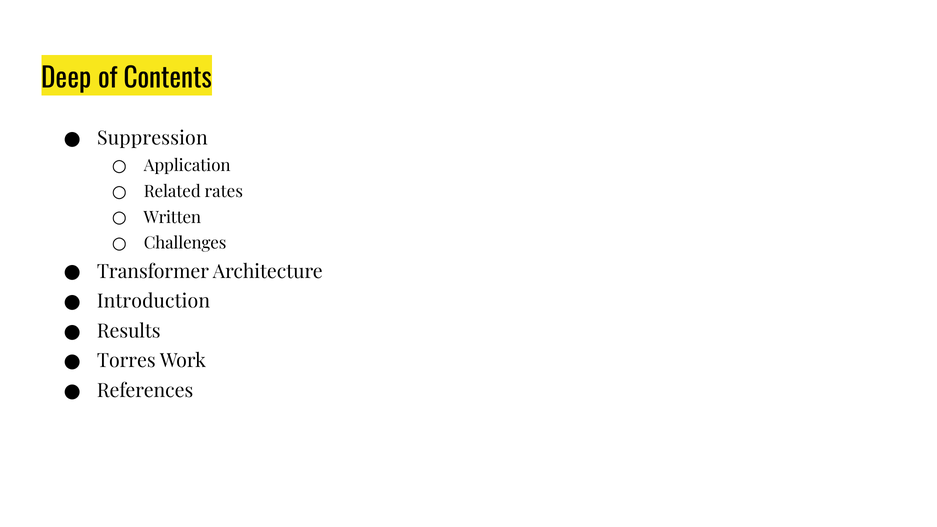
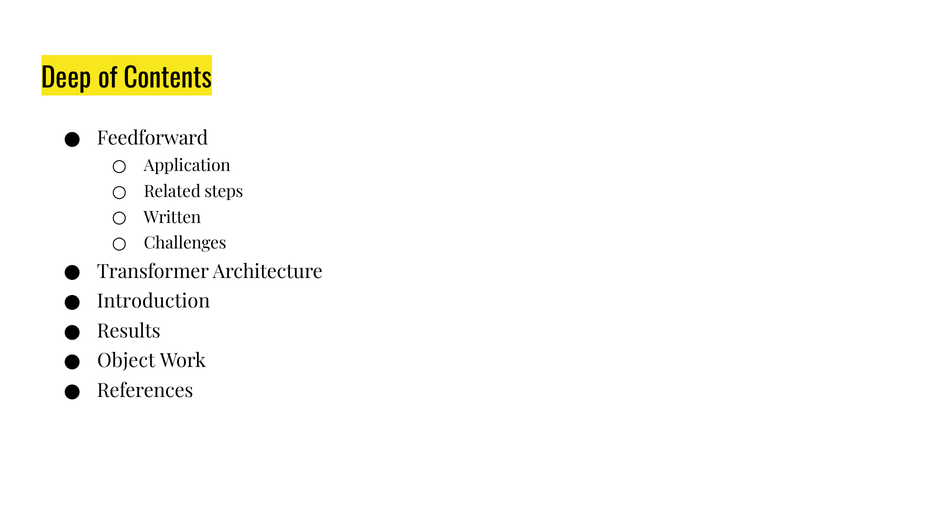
Suppression: Suppression -> Feedforward
rates: rates -> steps
Torres: Torres -> Object
